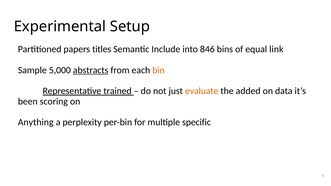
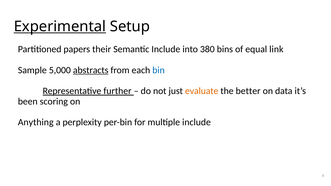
Experimental underline: none -> present
titles: titles -> their
846: 846 -> 380
bin colour: orange -> blue
trained: trained -> further
added: added -> better
multiple specific: specific -> include
